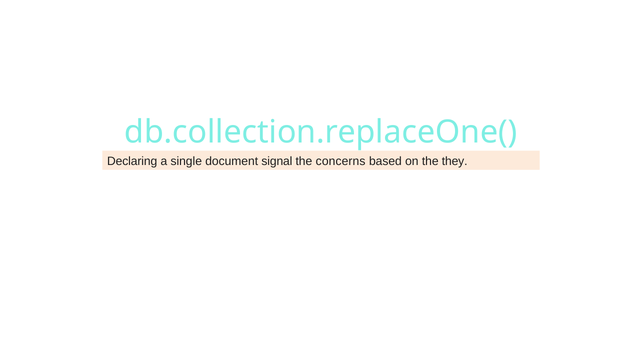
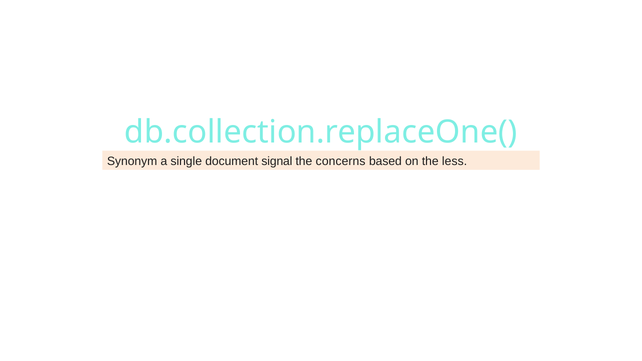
Declaring: Declaring -> Synonym
they: they -> less
